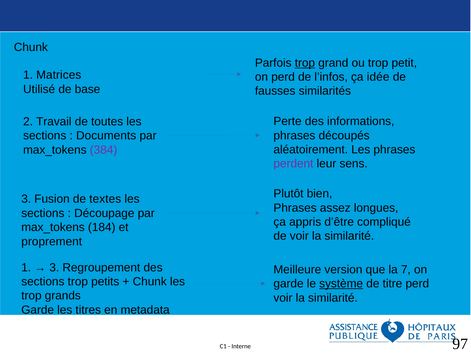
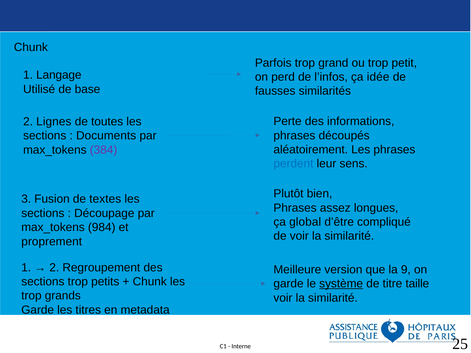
trop at (305, 63) underline: present -> none
Matrices: Matrices -> Langage
Travail: Travail -> Lignes
perdent colour: purple -> blue
appris: appris -> global
184: 184 -> 984
3 at (54, 268): 3 -> 2
7: 7 -> 9
titre perd: perd -> taille
97: 97 -> 25
